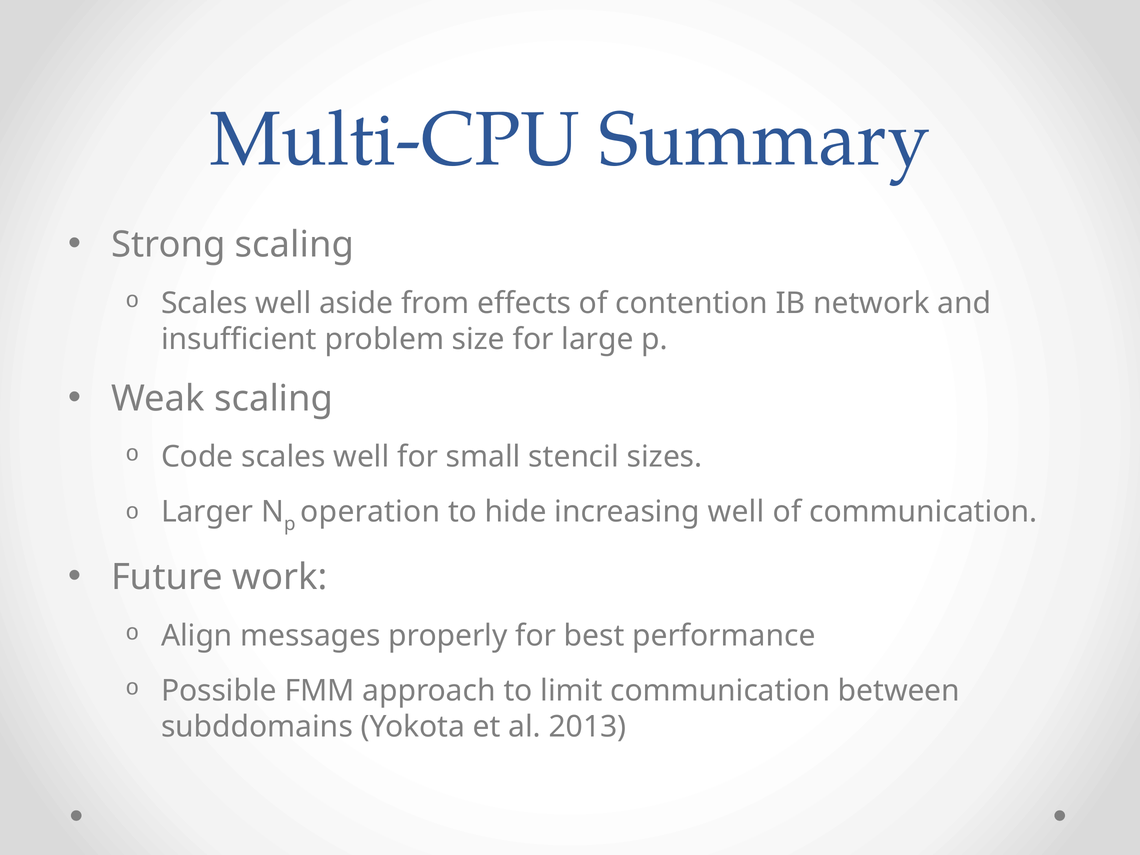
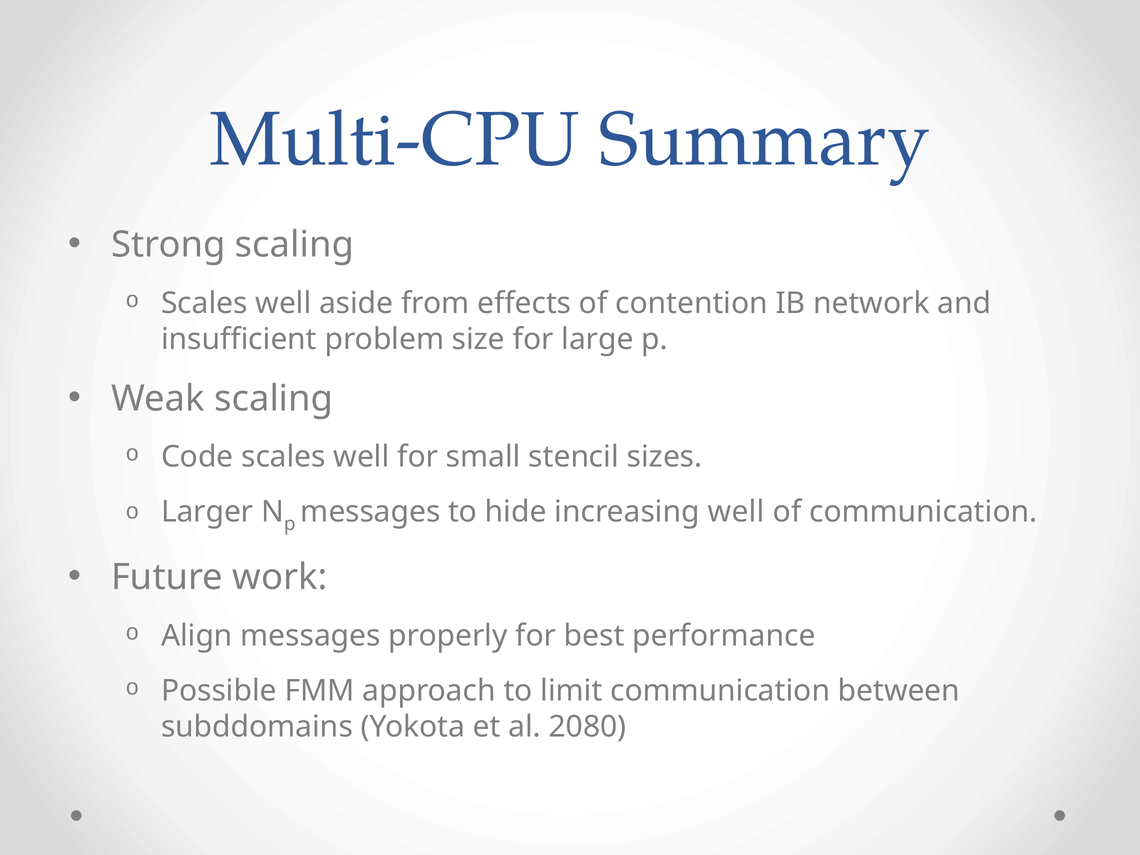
p operation: operation -> messages
2013: 2013 -> 2080
